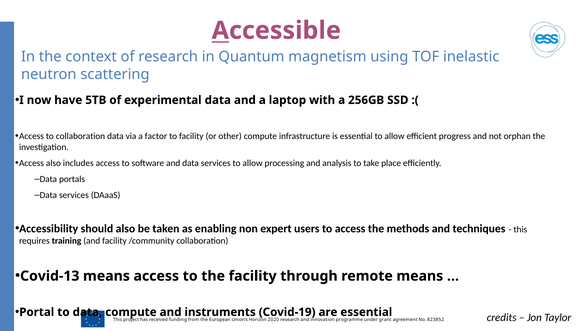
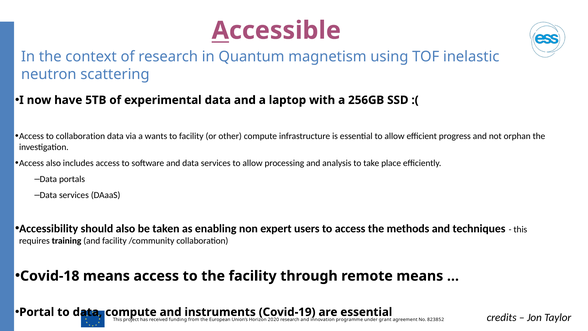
factor: factor -> wants
Covid-13: Covid-13 -> Covid-18
